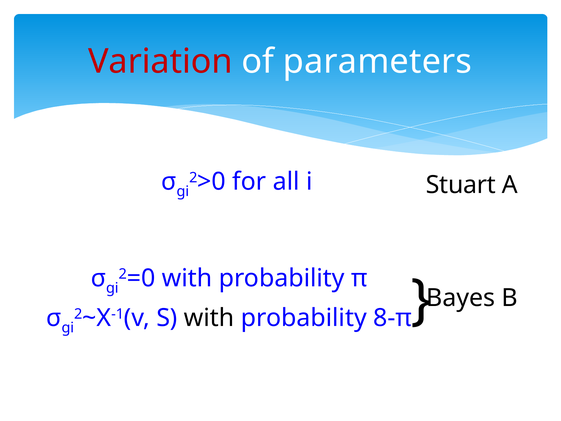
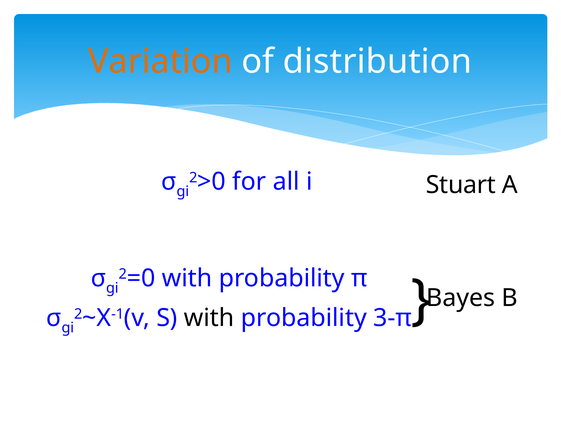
Variation colour: red -> orange
parameters: parameters -> distribution
8-π: 8-π -> 3-π
